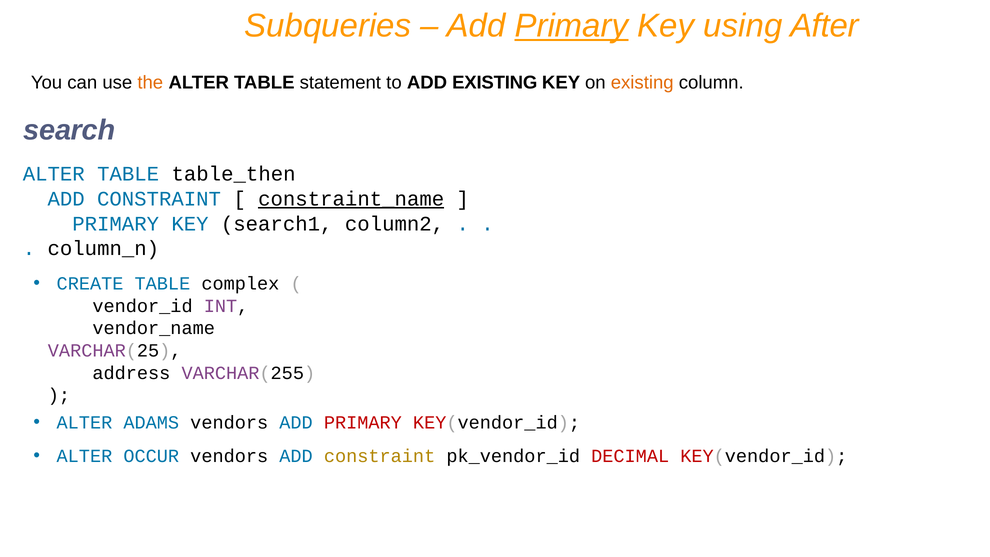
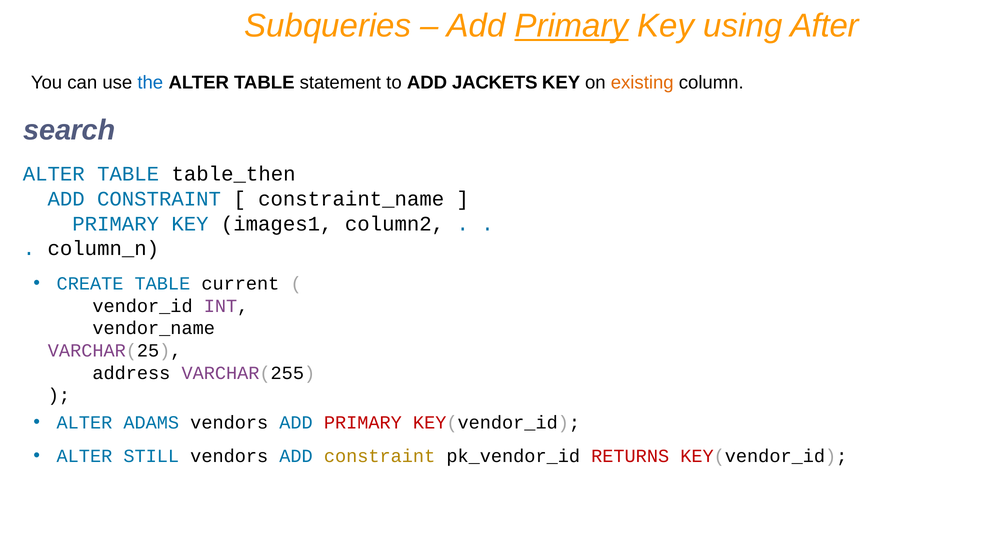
the colour: orange -> blue
ADD EXISTING: EXISTING -> JACKETS
constraint_name underline: present -> none
search1: search1 -> images1
complex: complex -> current
OCCUR: OCCUR -> STILL
DECIMAL: DECIMAL -> RETURNS
